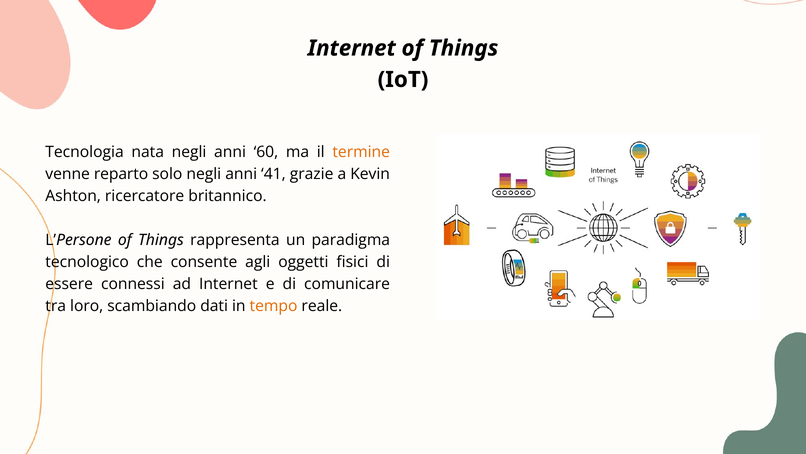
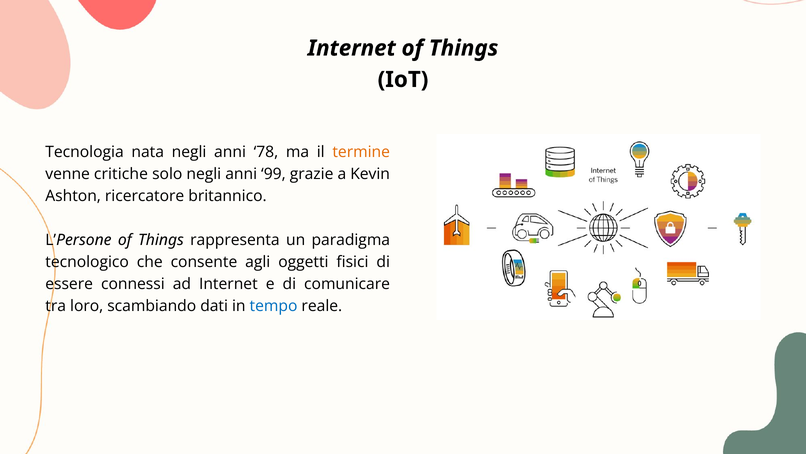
60: 60 -> 78
reparto: reparto -> critiche
41: 41 -> 99
tempo colour: orange -> blue
